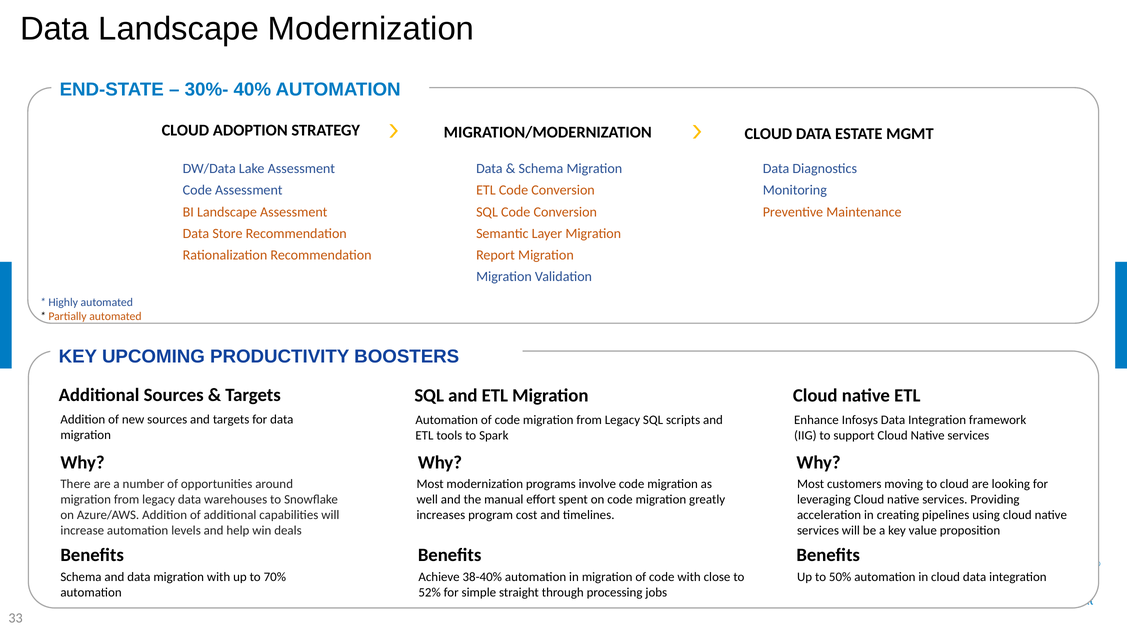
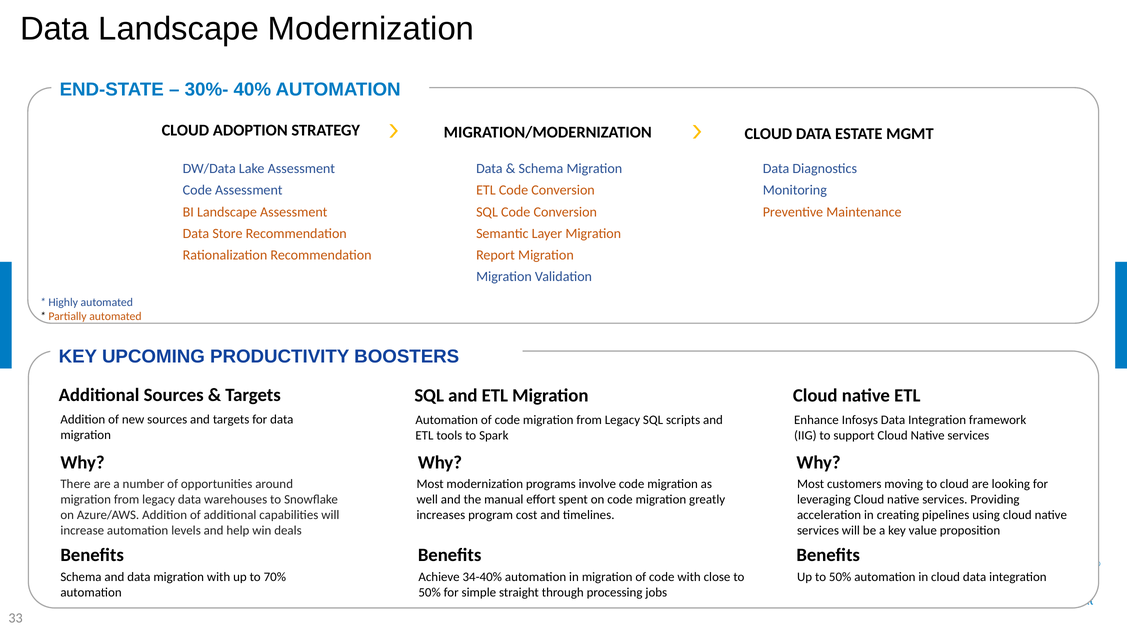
38-40%: 38-40% -> 34-40%
52% at (430, 592): 52% -> 50%
